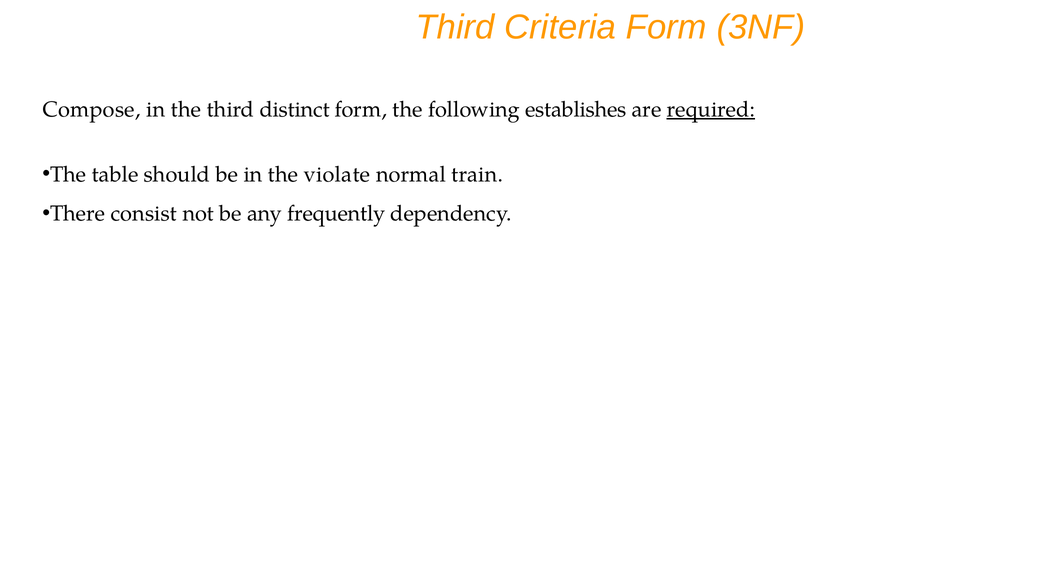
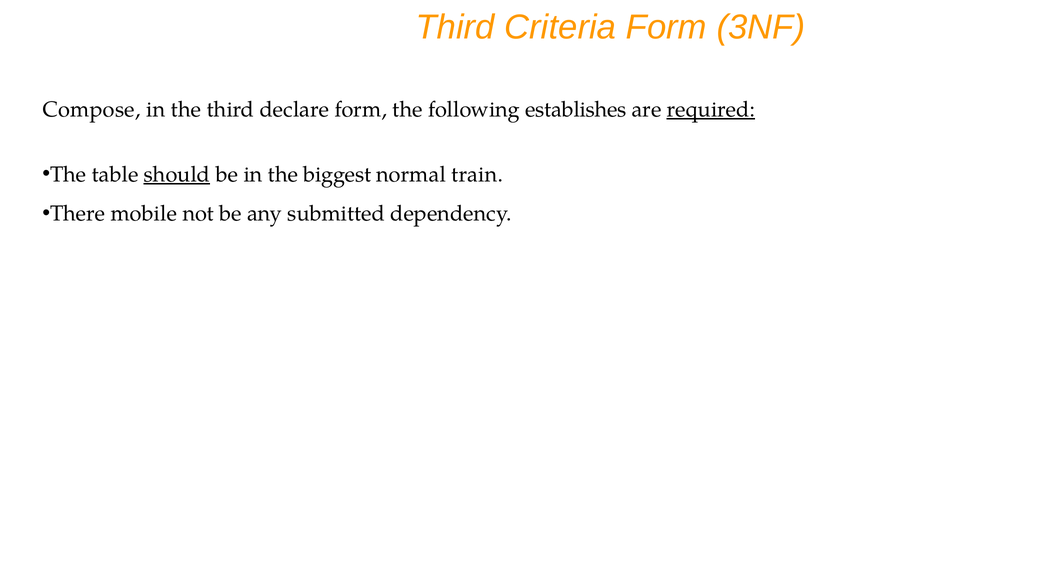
distinct: distinct -> declare
should underline: none -> present
violate: violate -> biggest
consist: consist -> mobile
frequently: frequently -> submitted
